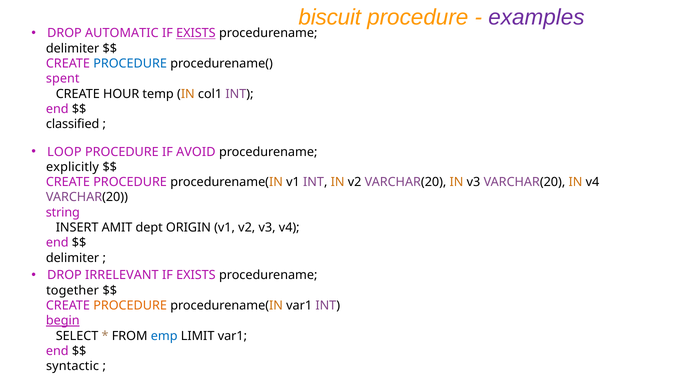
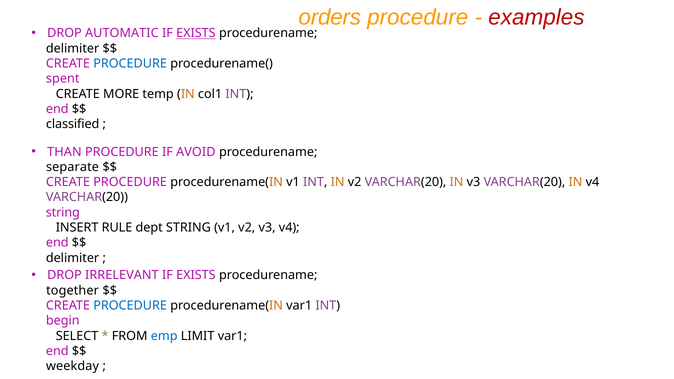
biscuit: biscuit -> orders
examples colour: purple -> red
HOUR: HOUR -> MORE
LOOP: LOOP -> THAN
explicitly: explicitly -> separate
AMIT: AMIT -> RULE
dept ORIGIN: ORIGIN -> STRING
PROCEDURE at (130, 306) colour: orange -> blue
begin underline: present -> none
syntactic: syntactic -> weekday
